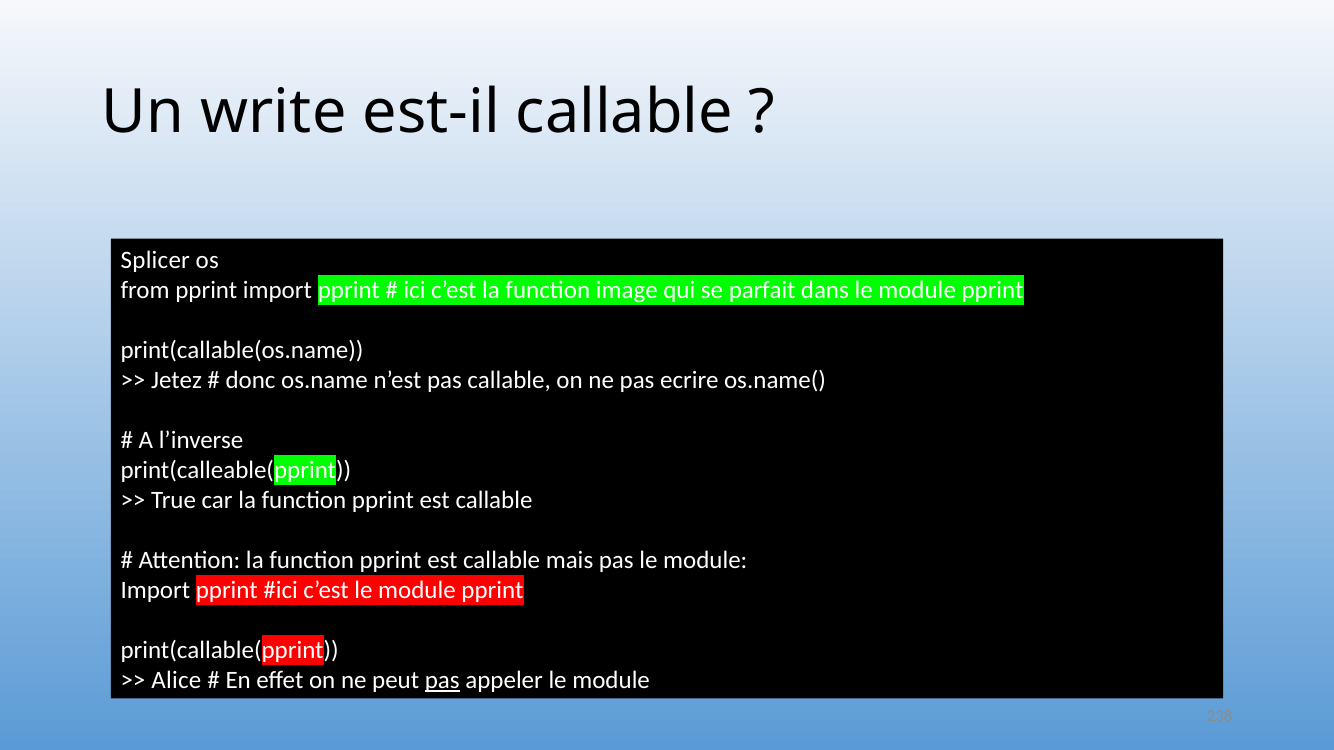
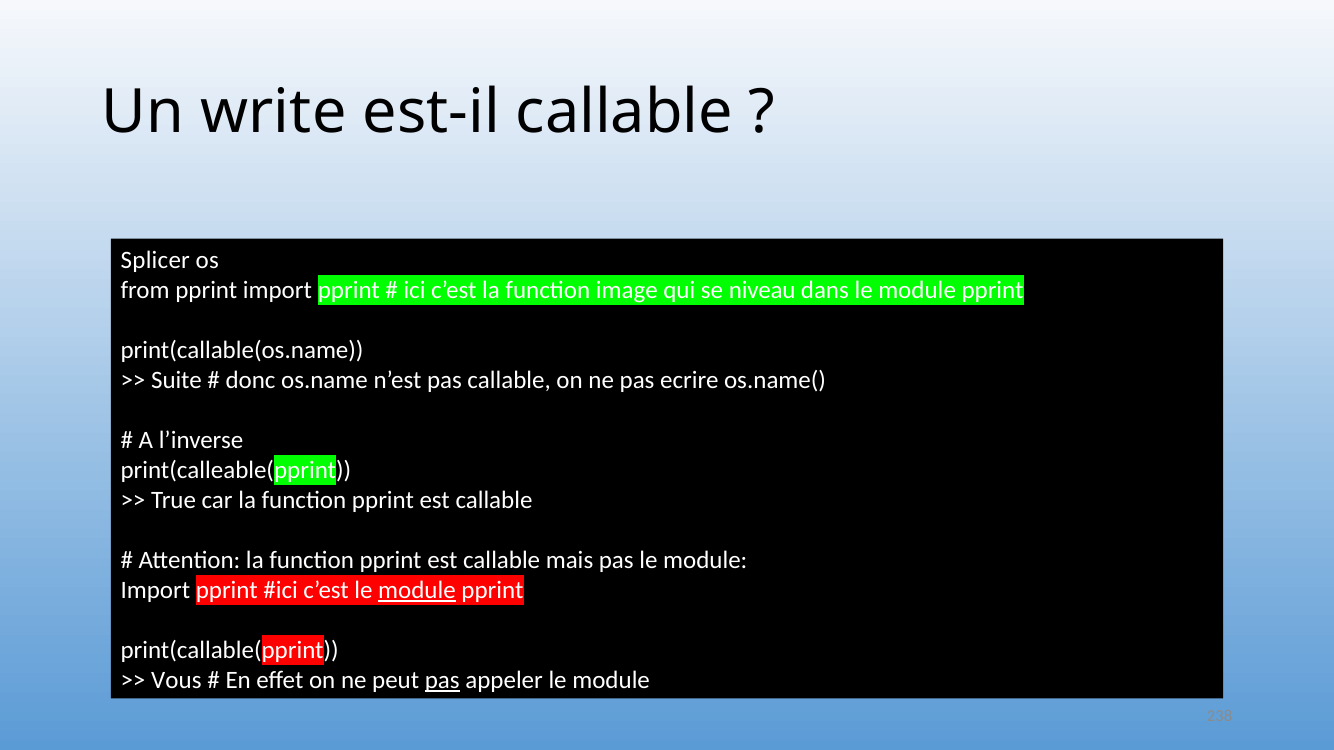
parfait: parfait -> niveau
Jetez: Jetez -> Suite
module at (417, 591) underline: none -> present
Alice: Alice -> Vous
